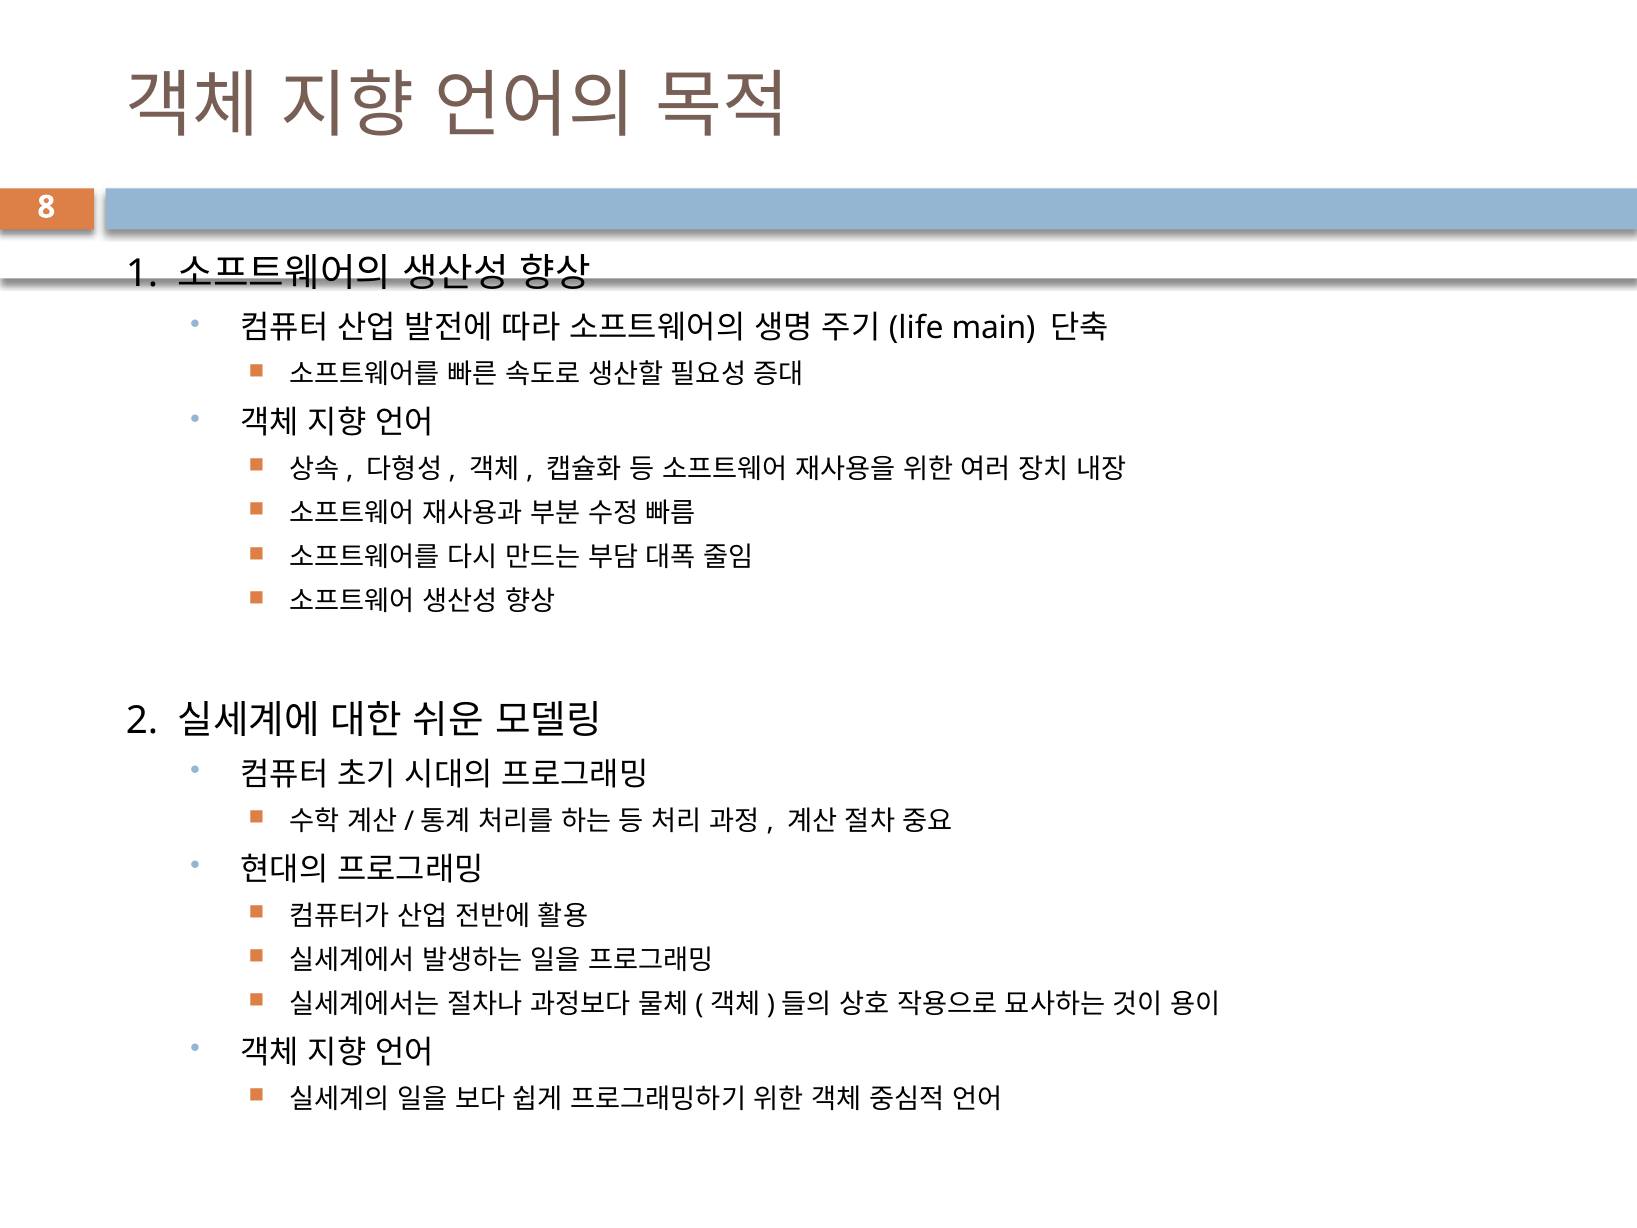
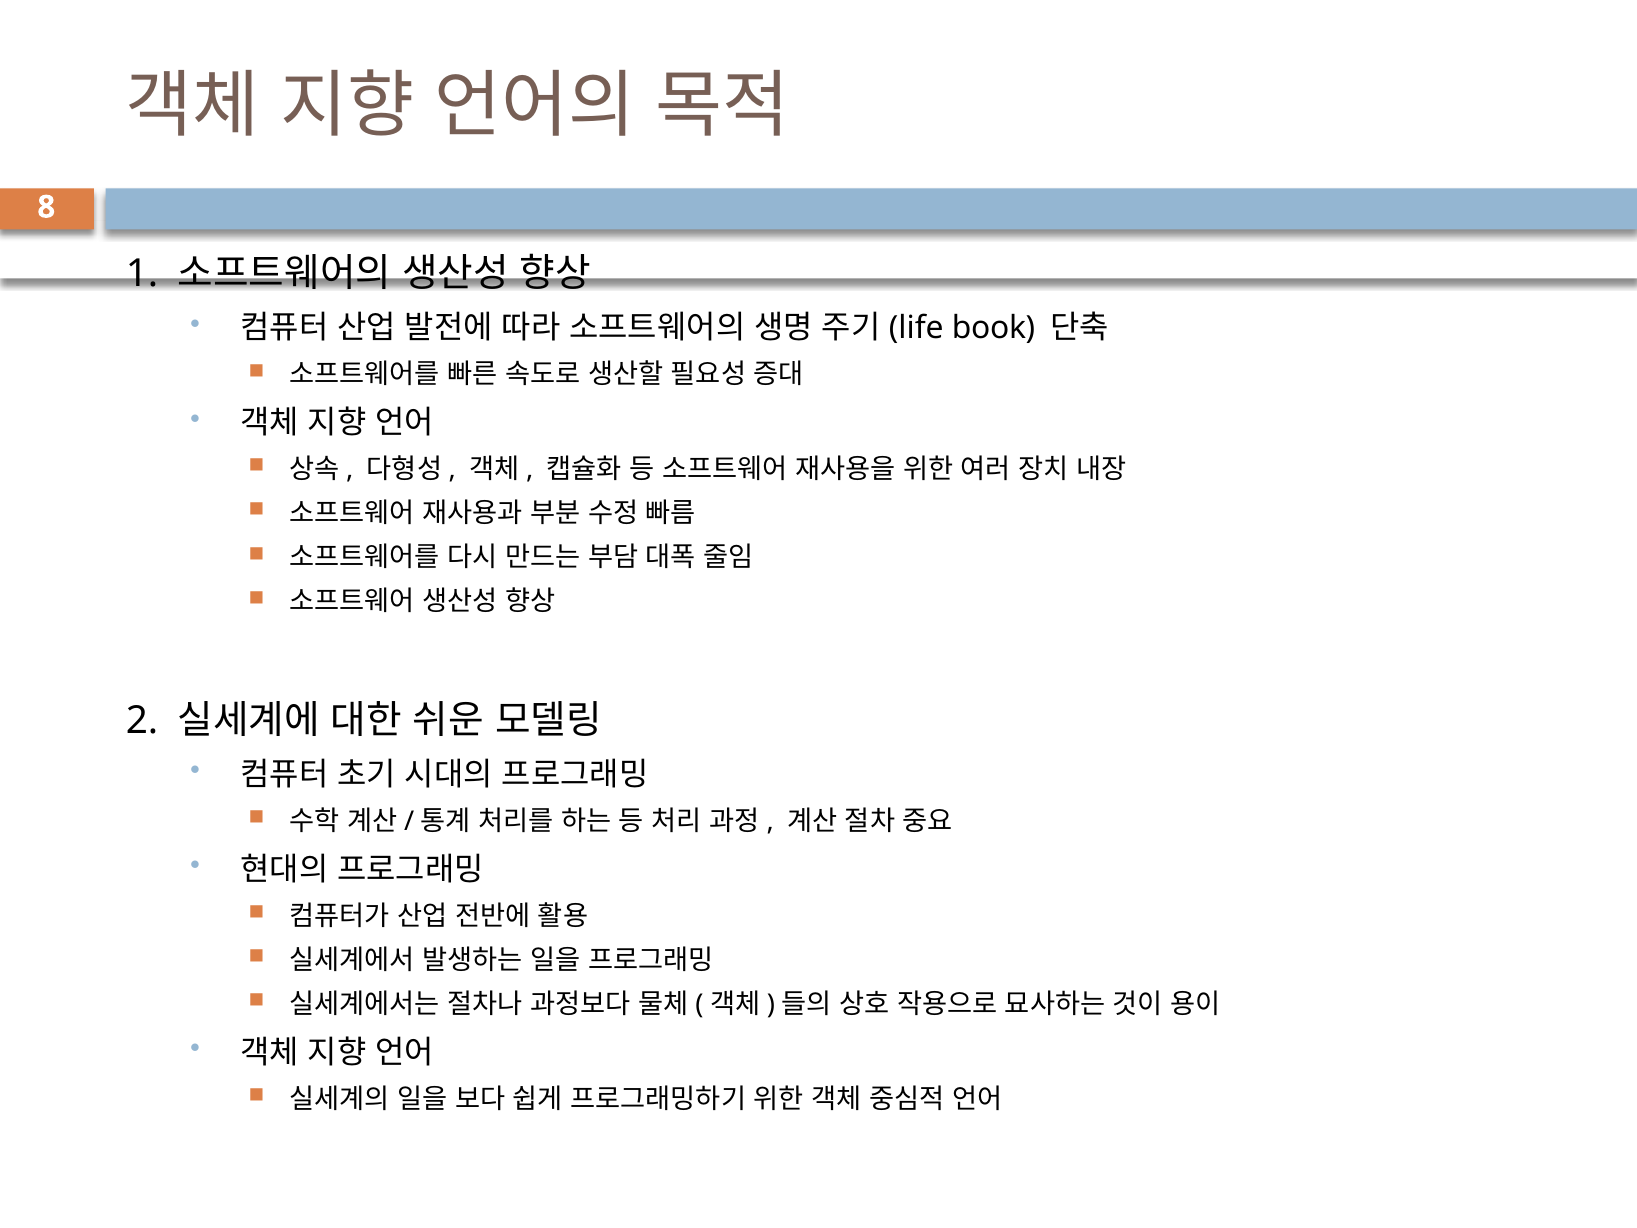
main: main -> book
